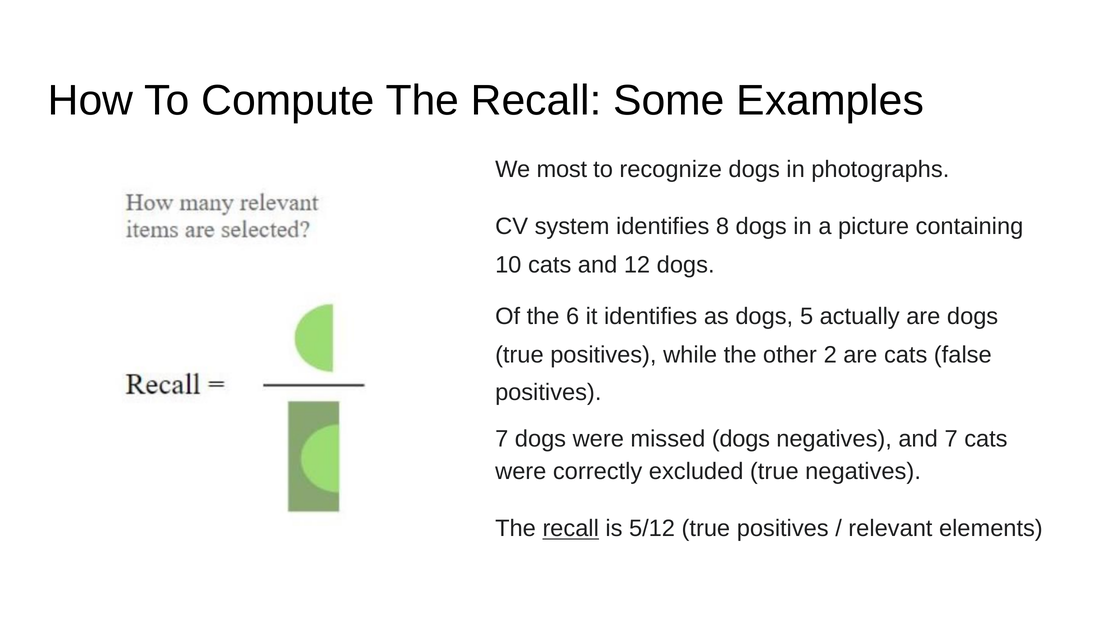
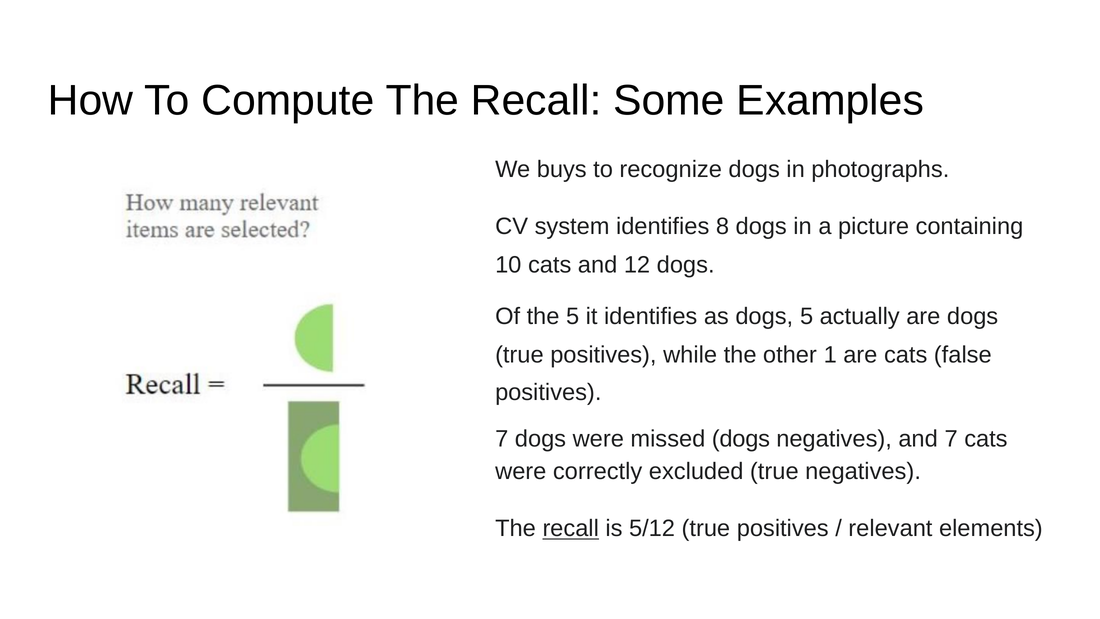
most: most -> buys
the 6: 6 -> 5
2: 2 -> 1
